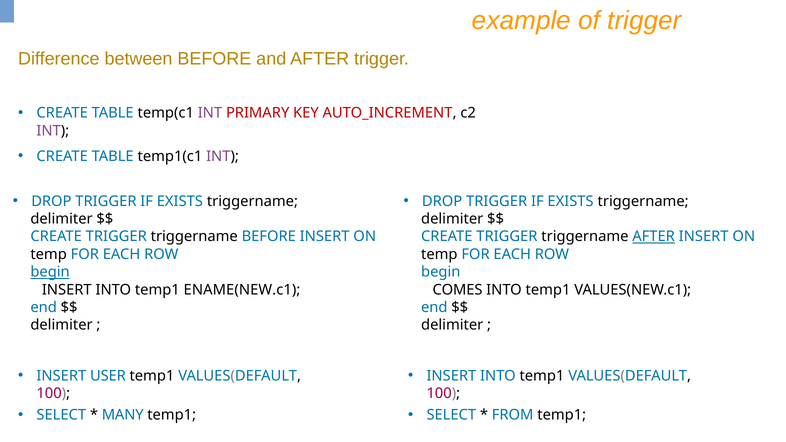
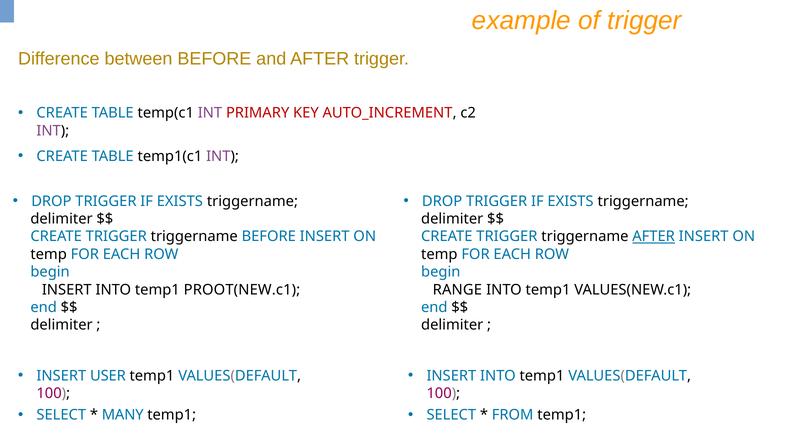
begin at (50, 272) underline: present -> none
ENAME(NEW.c1: ENAME(NEW.c1 -> PROOT(NEW.c1
COMES: COMES -> RANGE
